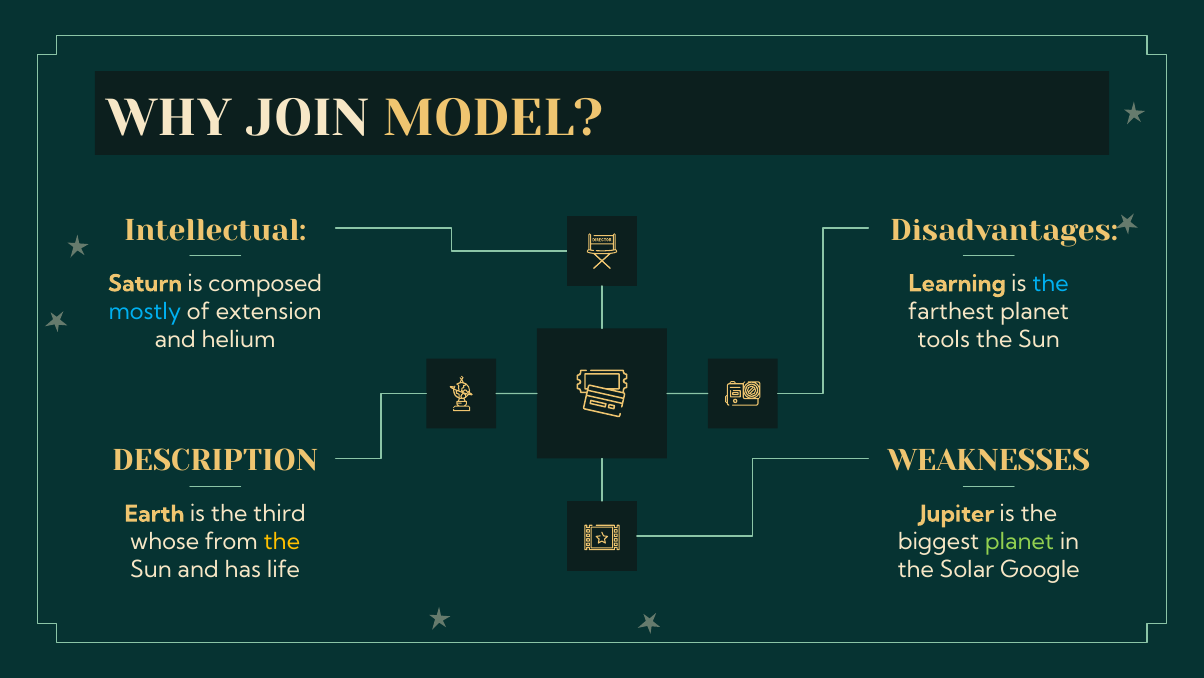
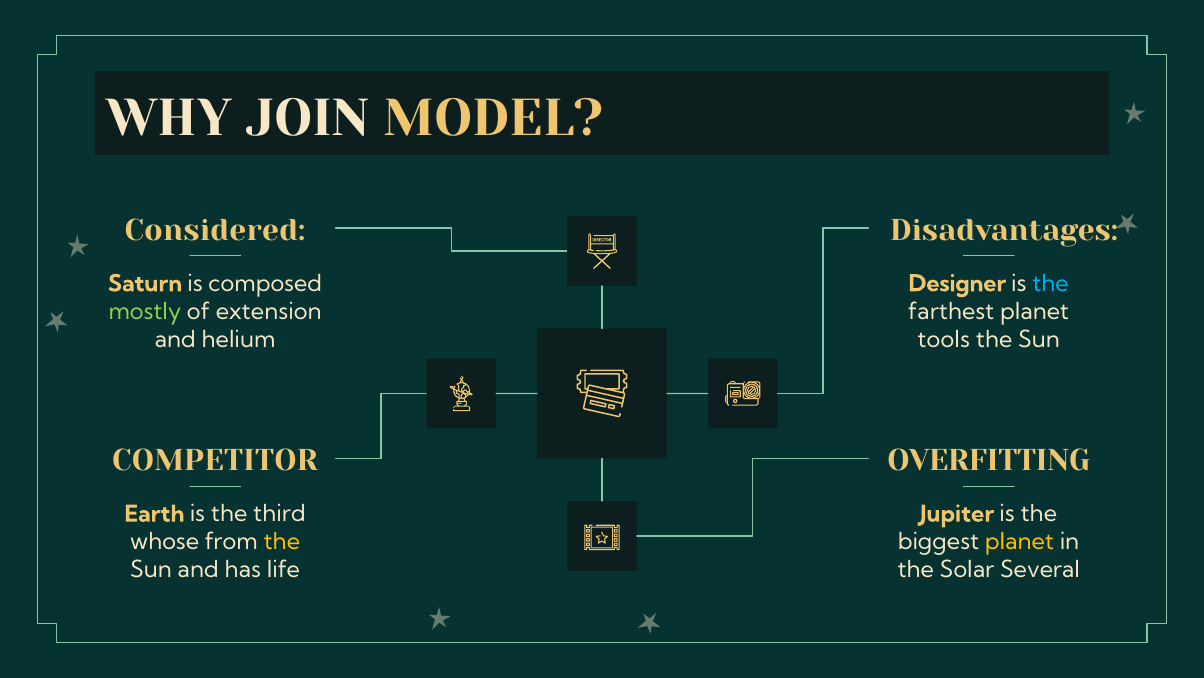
Intellectual: Intellectual -> Considered
Learning: Learning -> Designer
mostly colour: light blue -> light green
DESCRIPTION: DESCRIPTION -> COMPETITOR
WEAKNESSES: WEAKNESSES -> OVERFITTING
planet at (1020, 542) colour: light green -> yellow
Google: Google -> Several
